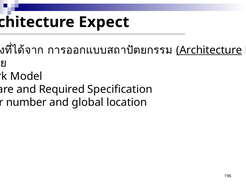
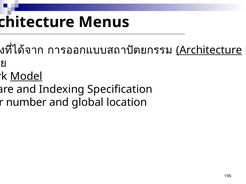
Expect: Expect -> Menus
Model underline: none -> present
Required: Required -> Indexing
